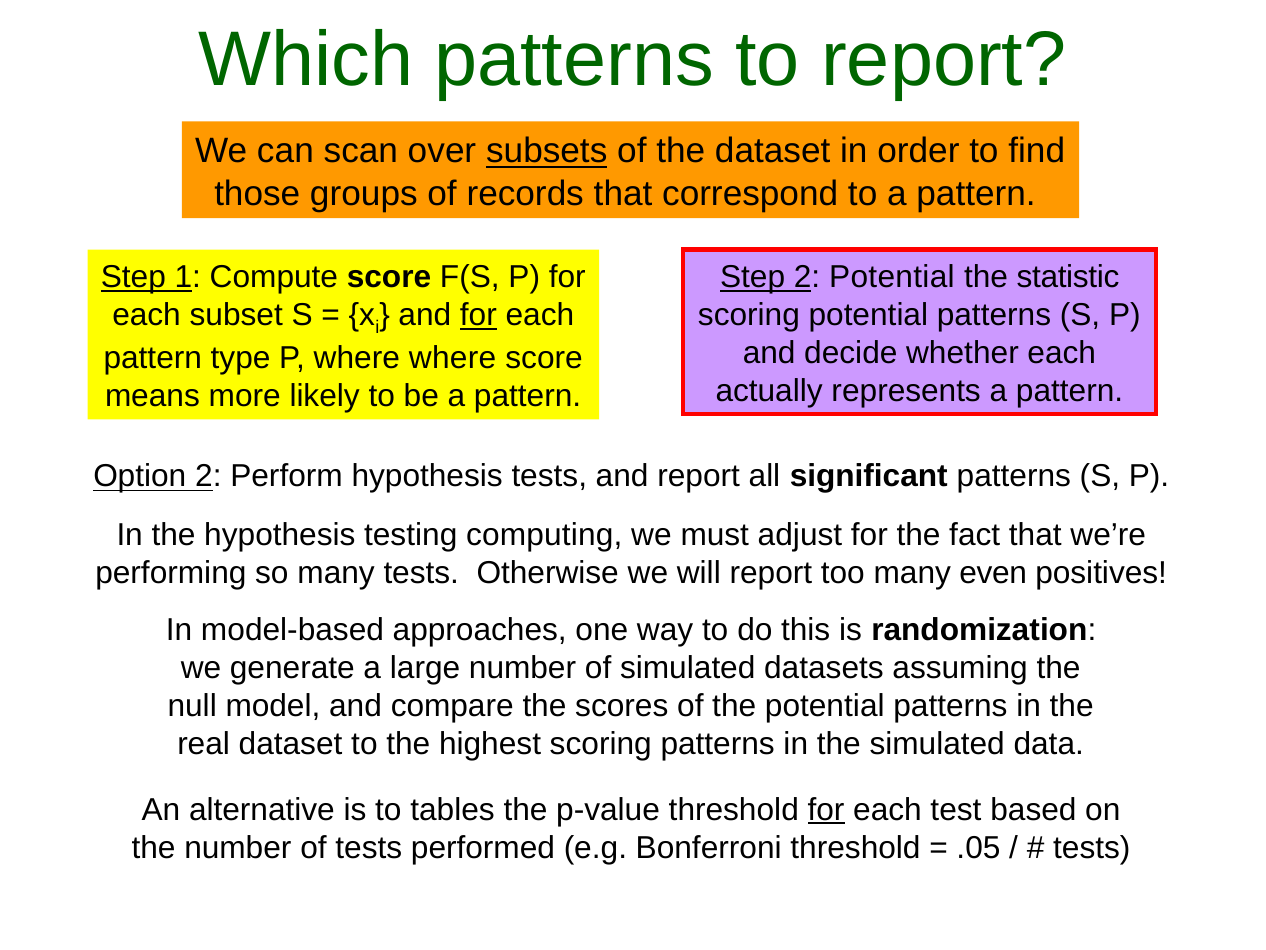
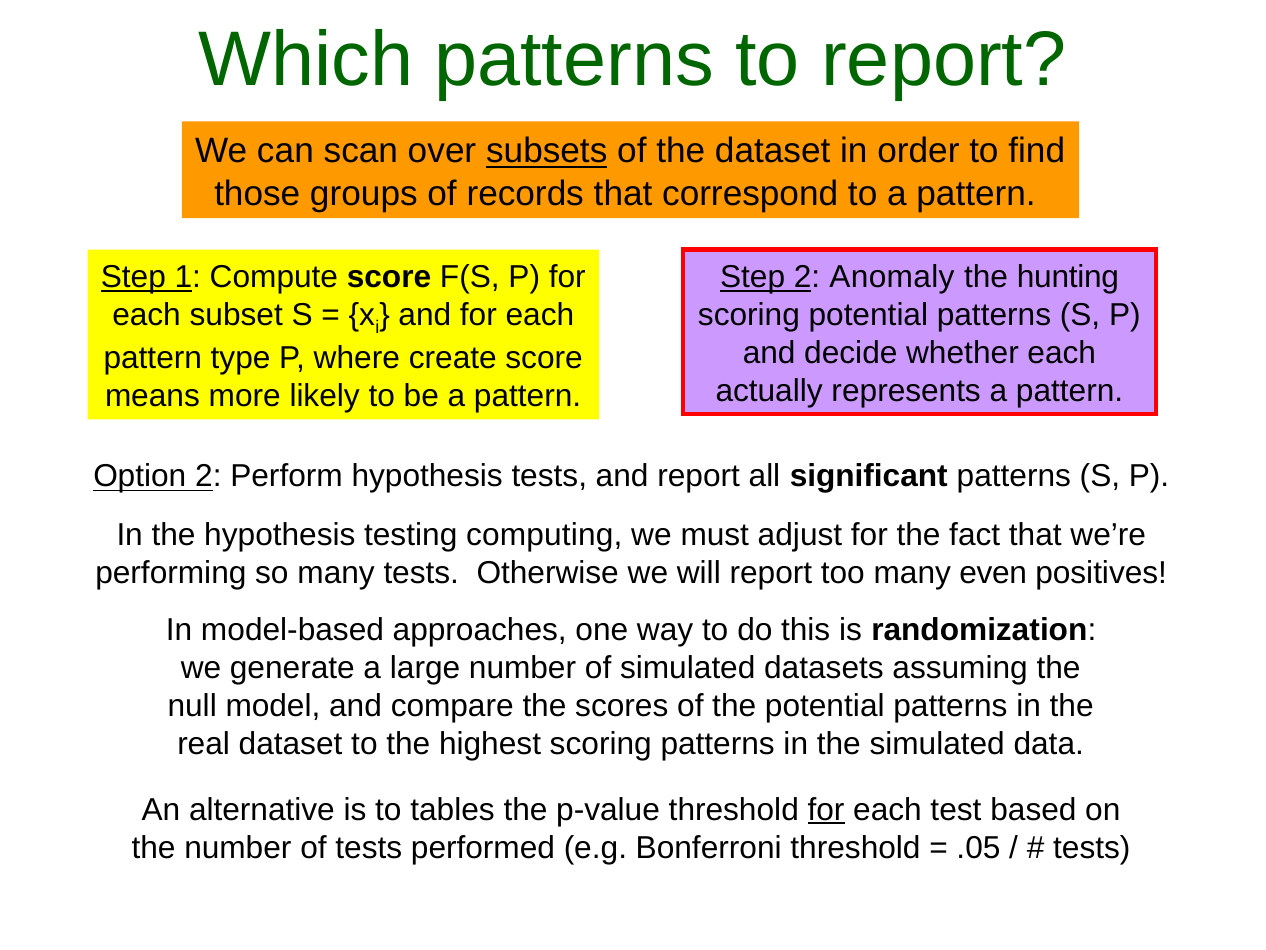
2 Potential: Potential -> Anomaly
statistic: statistic -> hunting
for at (478, 315) underline: present -> none
where where: where -> create
